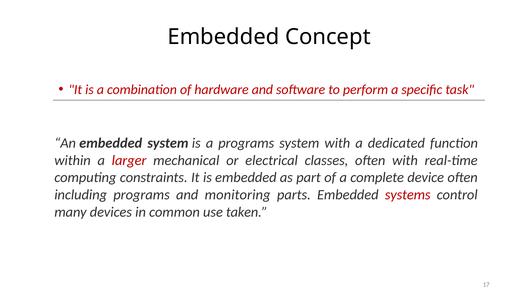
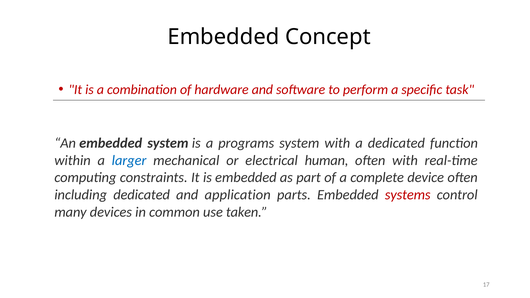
larger colour: red -> blue
classes: classes -> human
including programs: programs -> dedicated
monitoring: monitoring -> application
